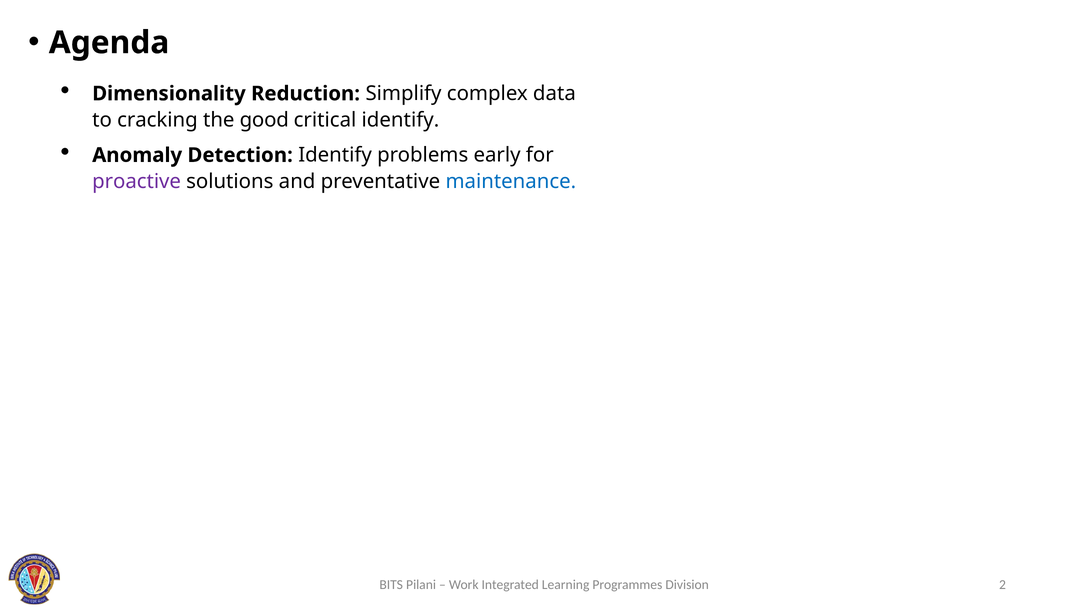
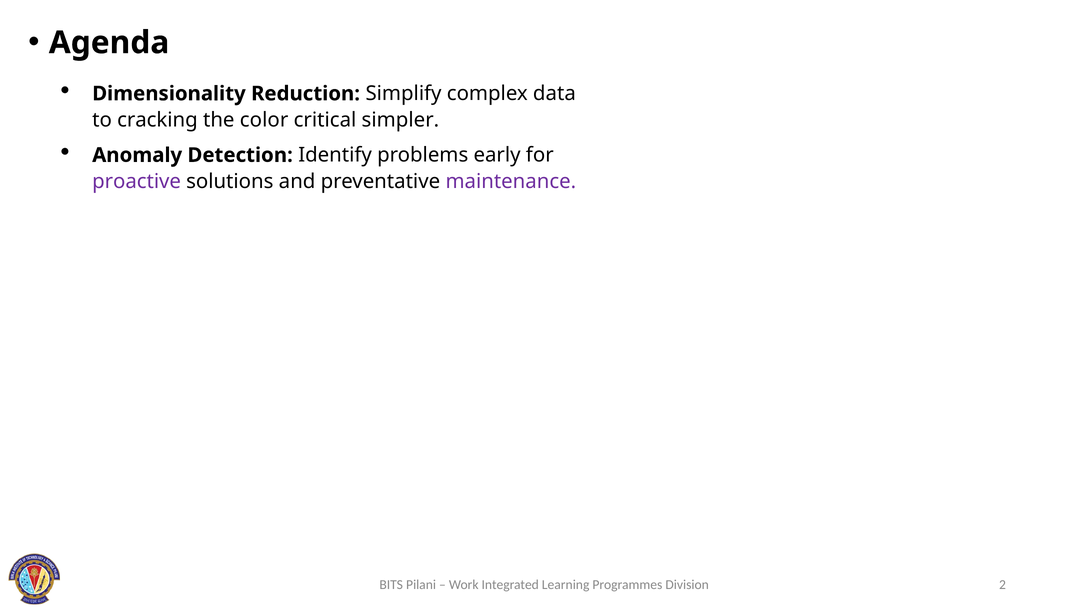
good: good -> color
critical identify: identify -> simpler
maintenance colour: blue -> purple
